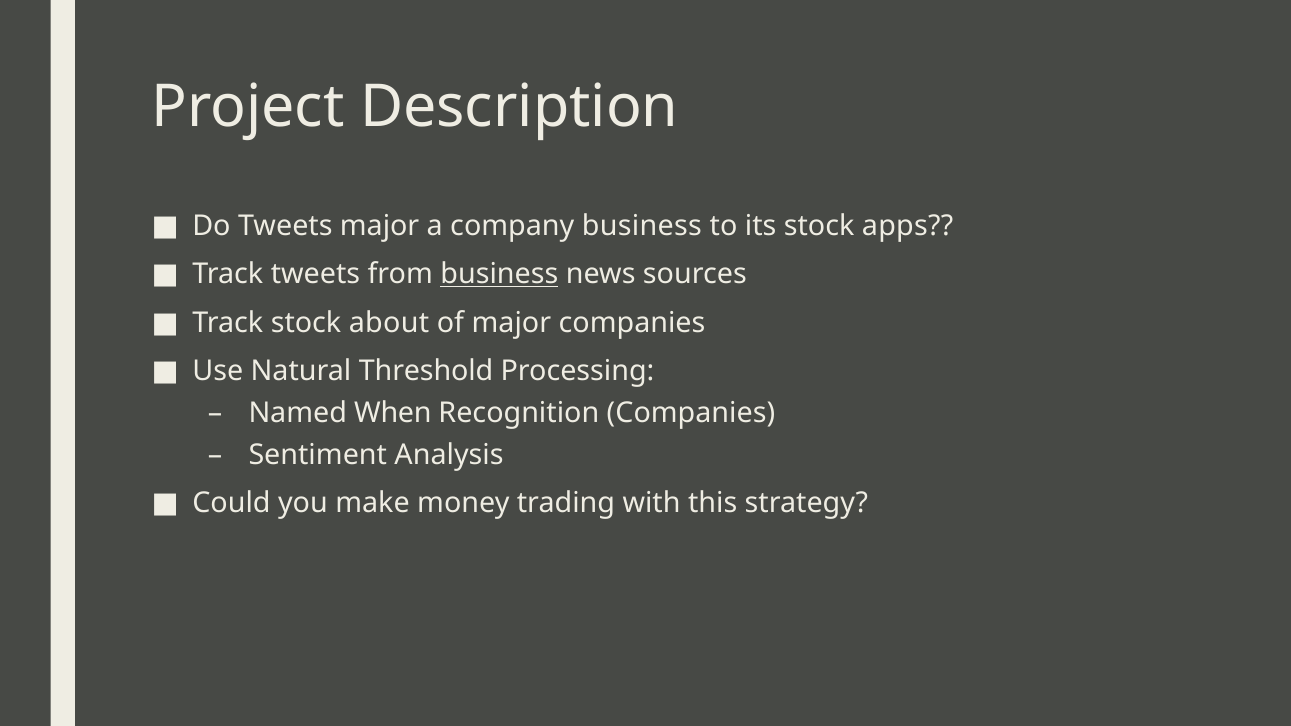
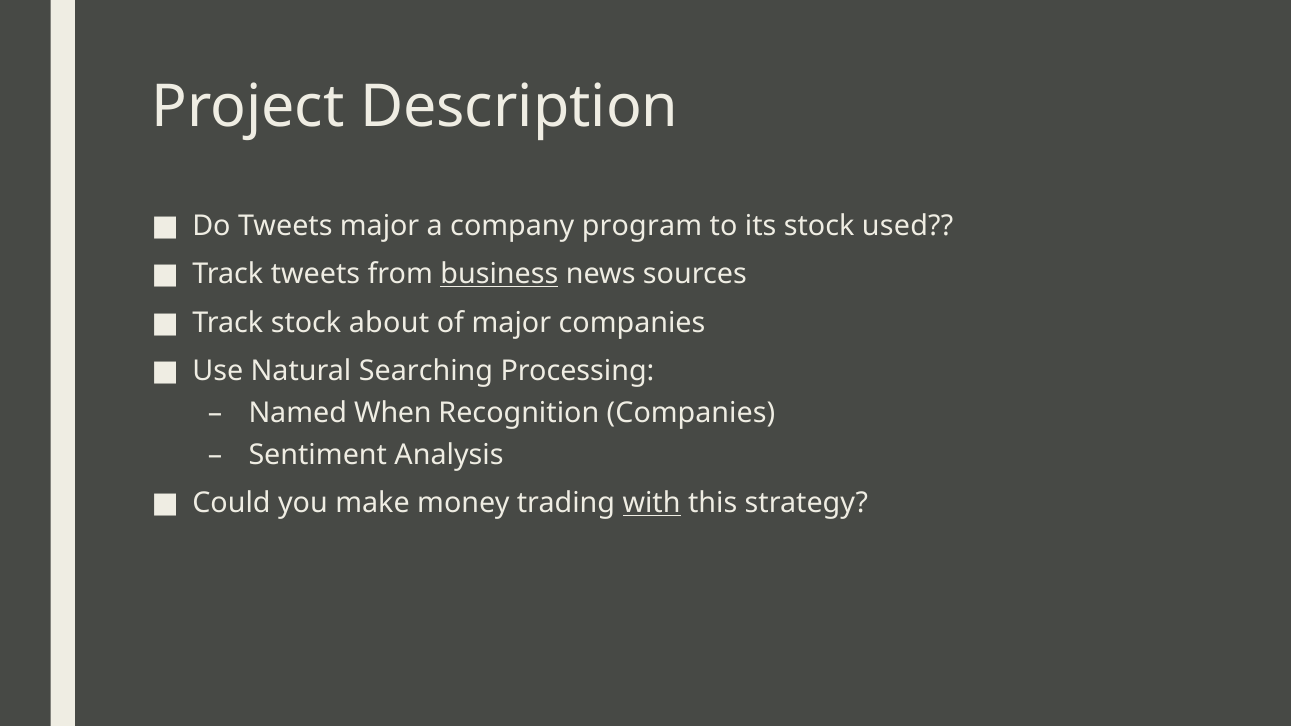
company business: business -> program
apps: apps -> used
Threshold: Threshold -> Searching
with underline: none -> present
